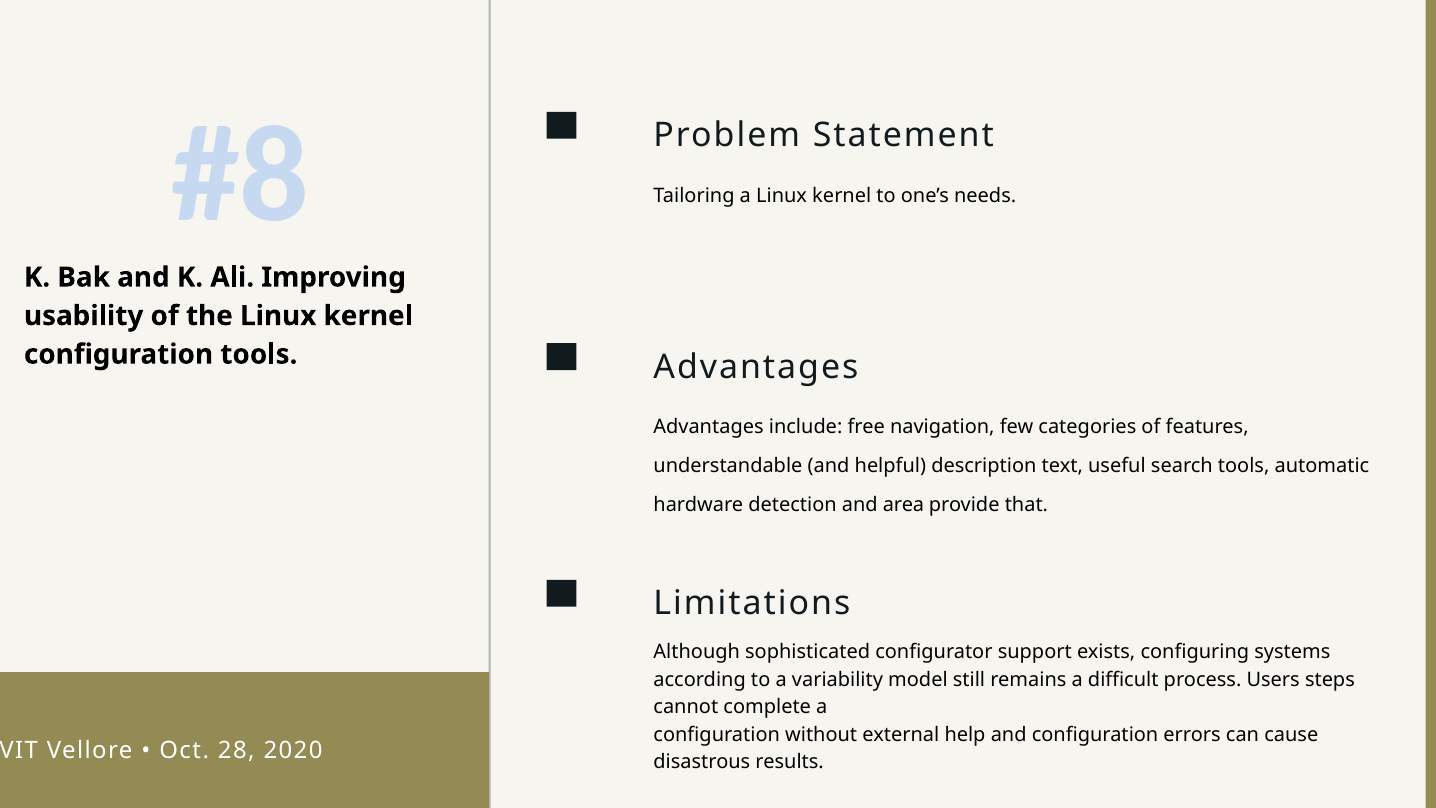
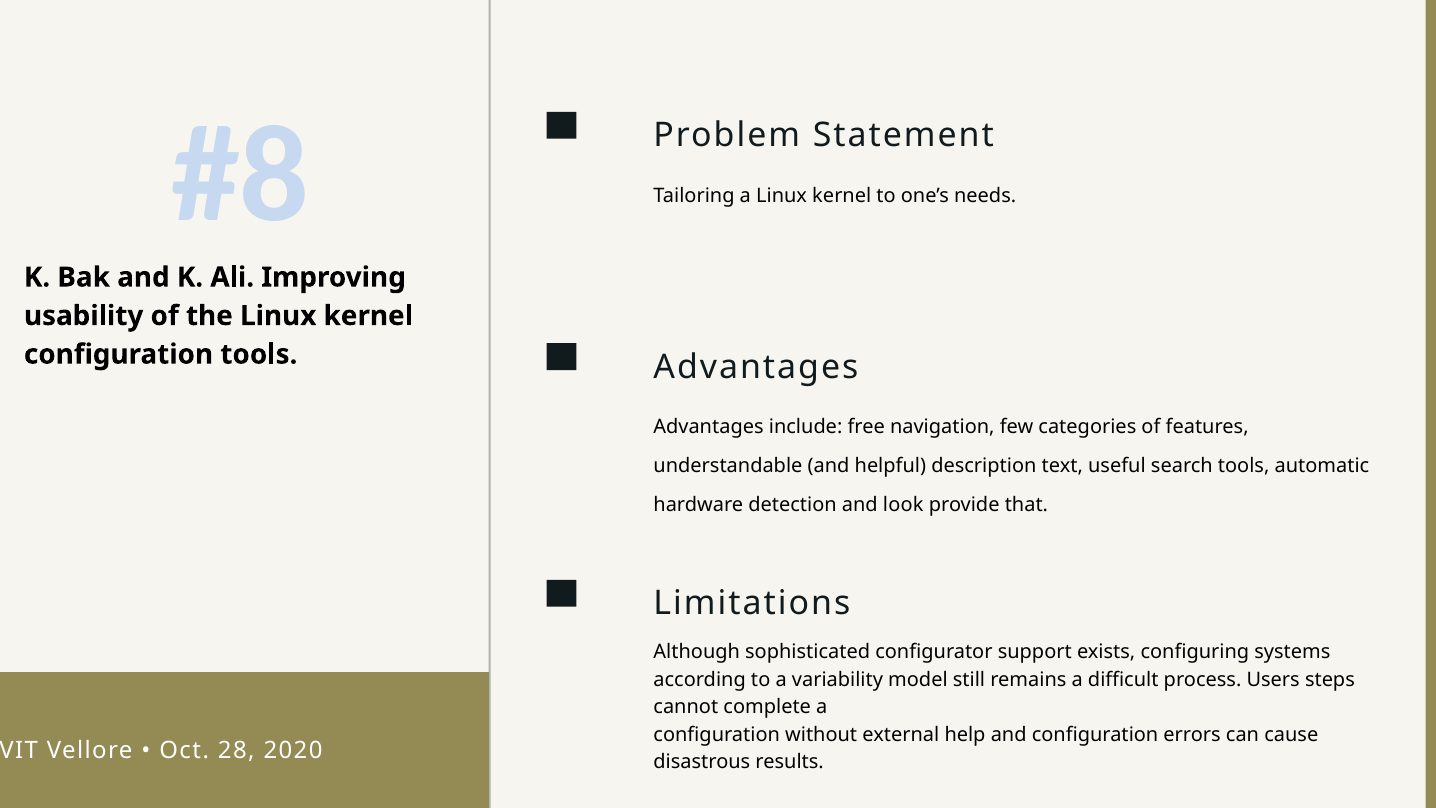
area: area -> look
